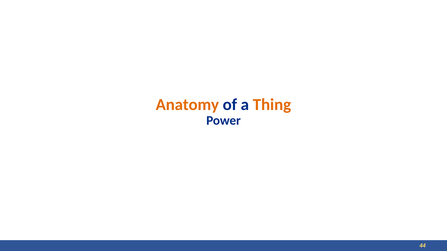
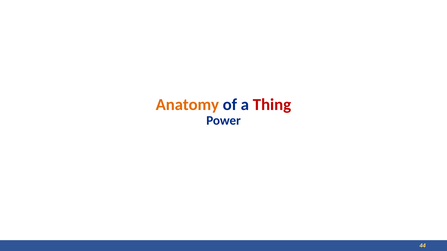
Thing colour: orange -> red
